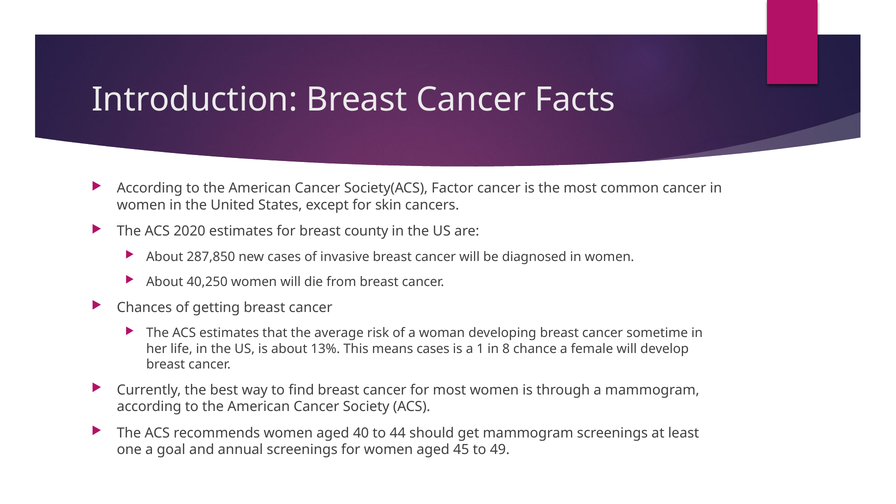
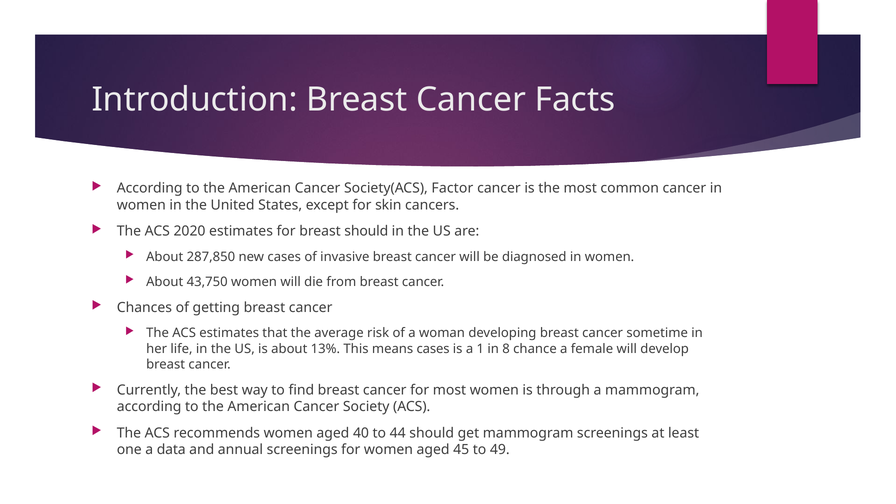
breast county: county -> should
40,250: 40,250 -> 43,750
goal: goal -> data
